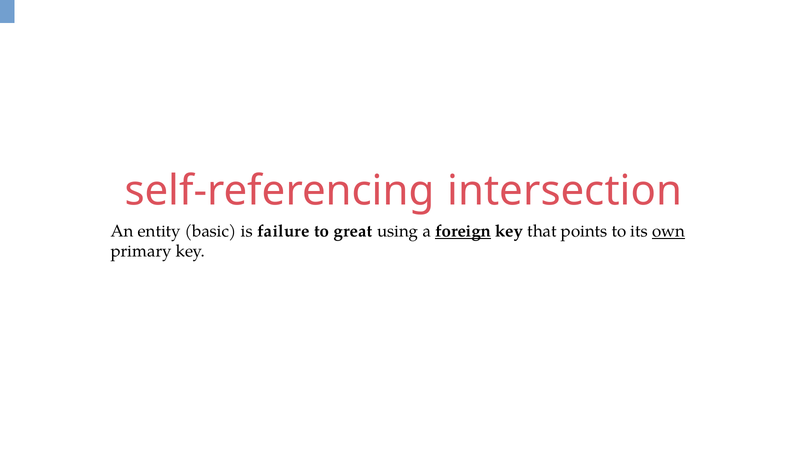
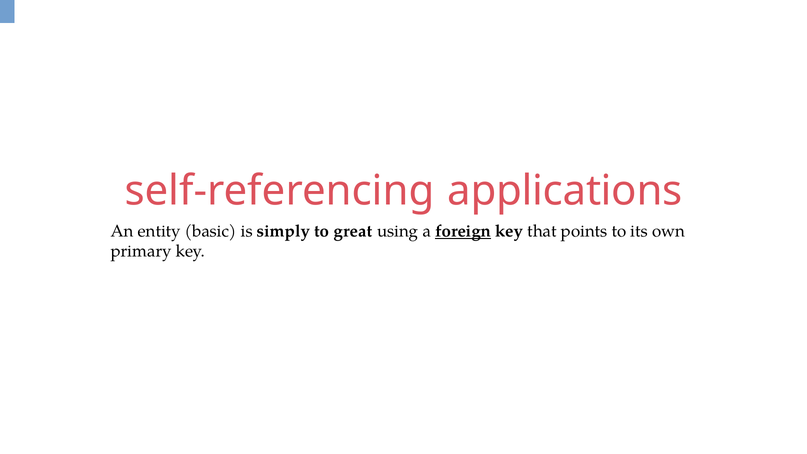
intersection: intersection -> applications
failure: failure -> simply
own underline: present -> none
